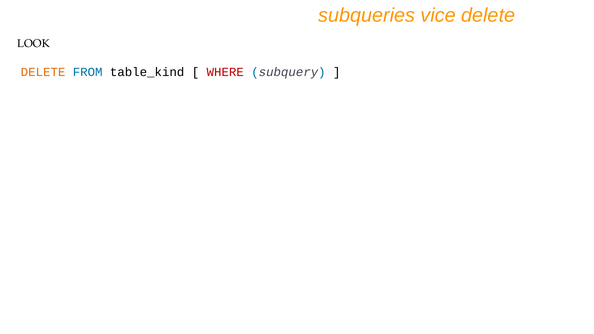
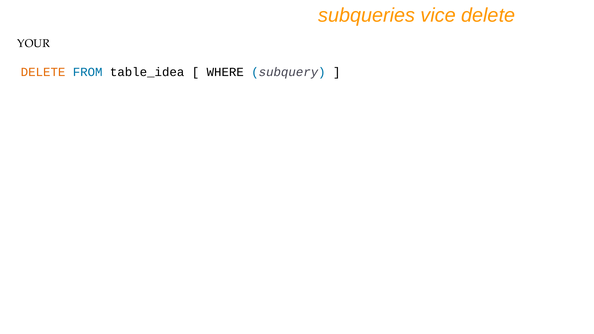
LOOK: LOOK -> YOUR
table_kind: table_kind -> table_idea
WHERE colour: red -> black
